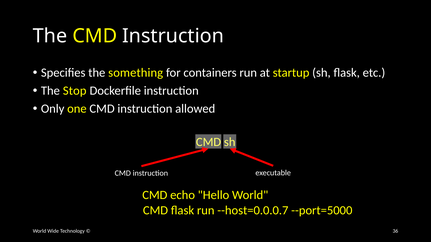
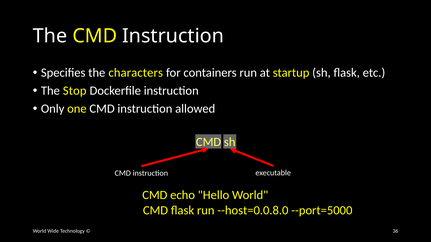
something: something -> characters
--host=0.0.0.7: --host=0.0.0.7 -> --host=0.0.8.0
